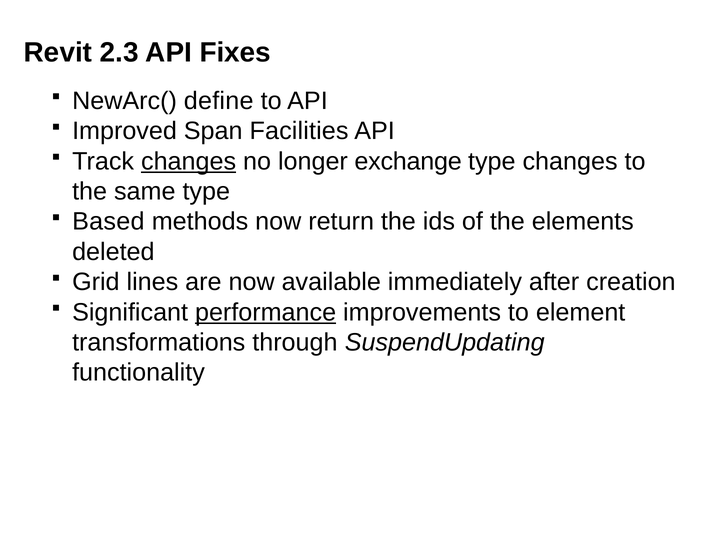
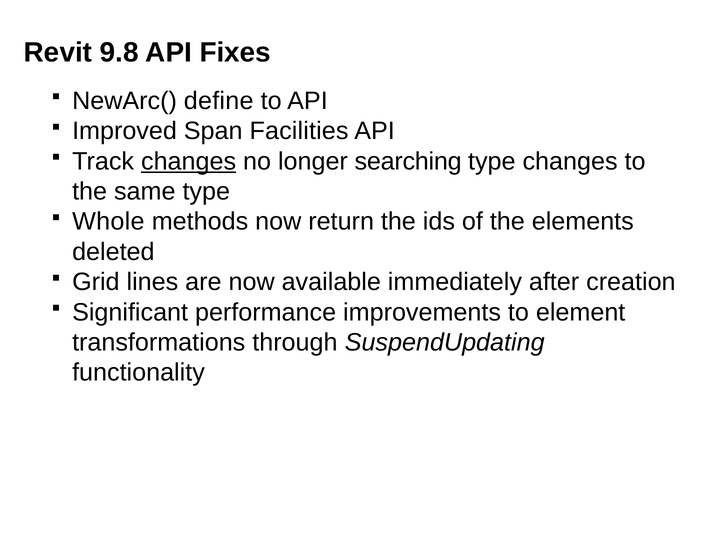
2.3: 2.3 -> 9.8
exchange: exchange -> searching
Based: Based -> Whole
performance underline: present -> none
